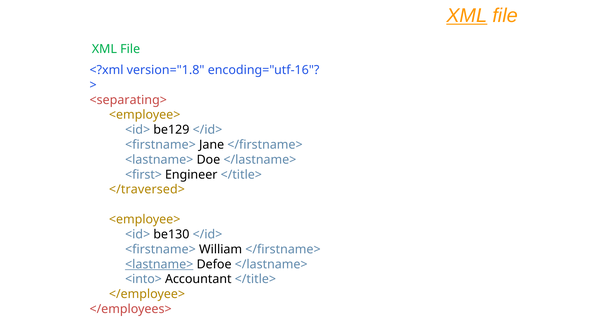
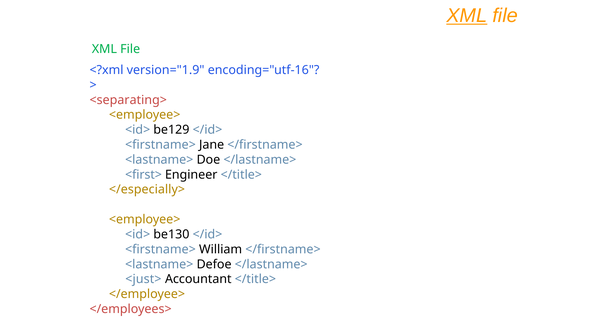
version="1.8: version="1.8 -> version="1.9
</traversed>: </traversed> -> </especially>
<lastname> at (159, 264) underline: present -> none
<into>: <into> -> <just>
